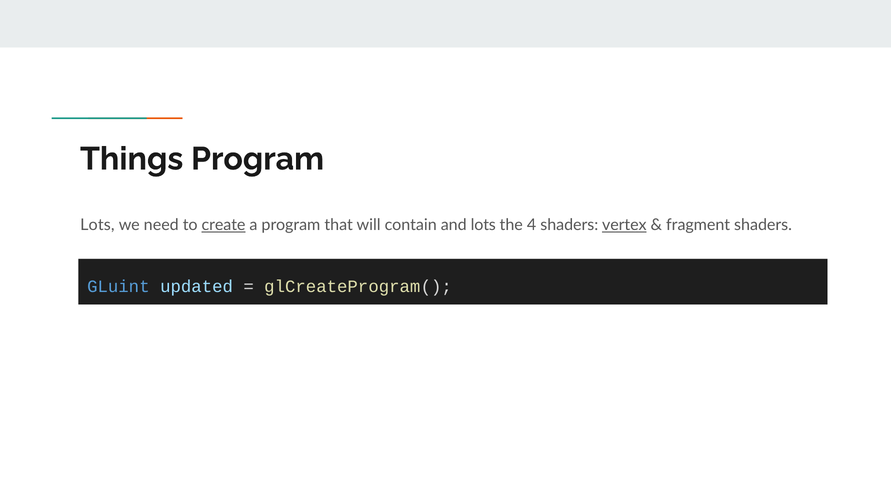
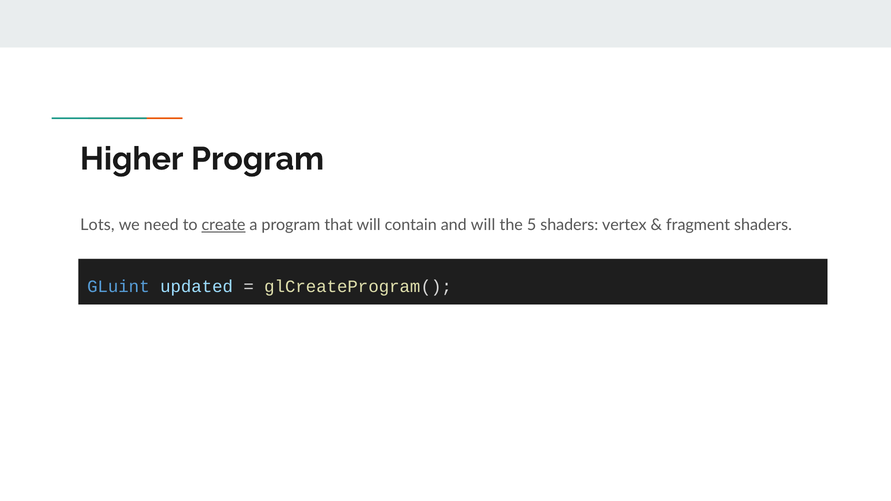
Things: Things -> Higher
and lots: lots -> will
4: 4 -> 5
vertex underline: present -> none
